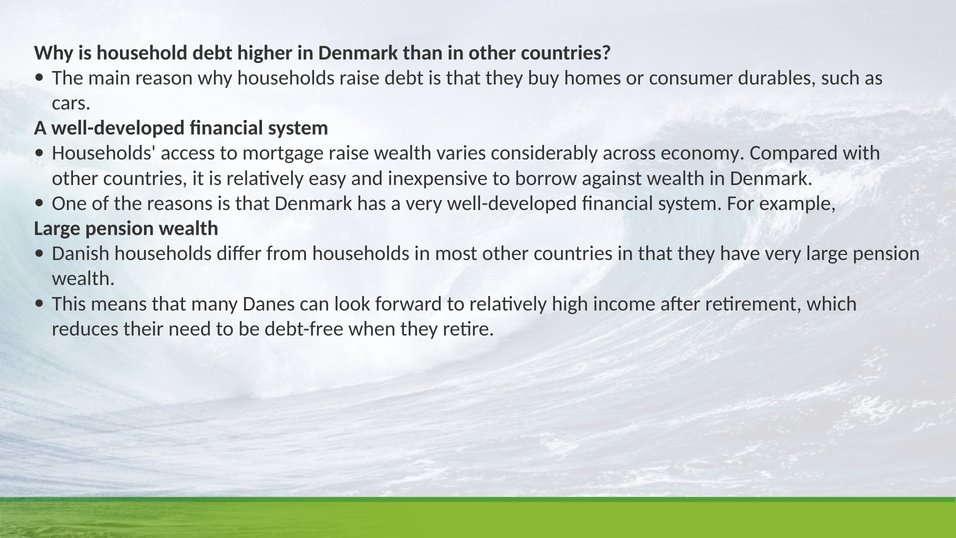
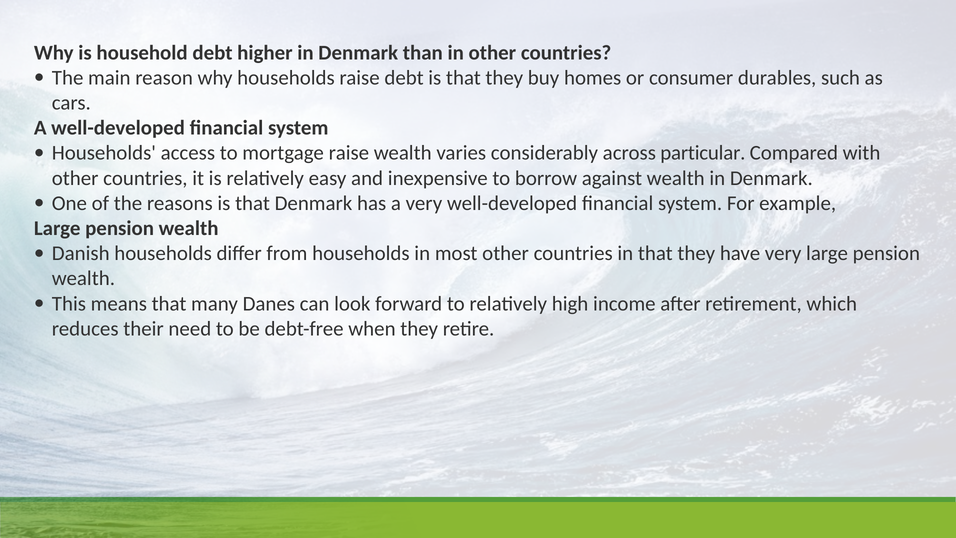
economy: economy -> particular
